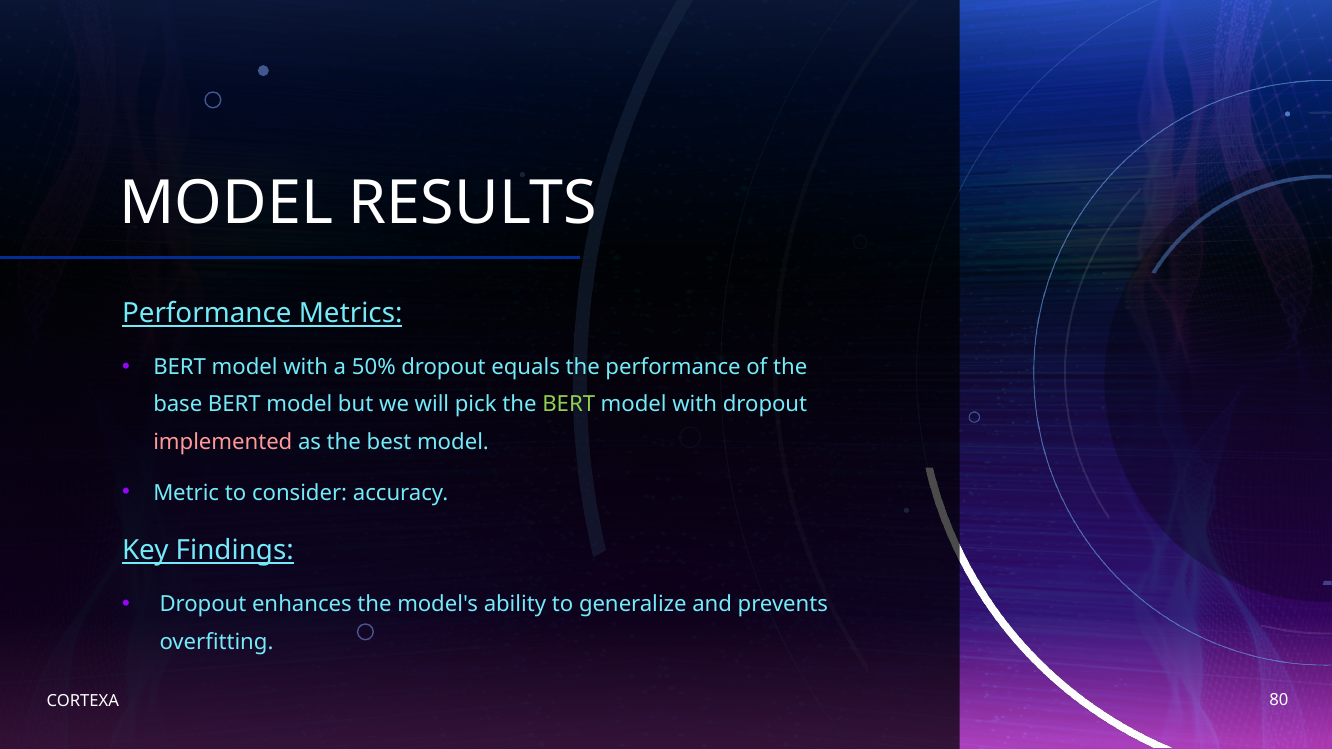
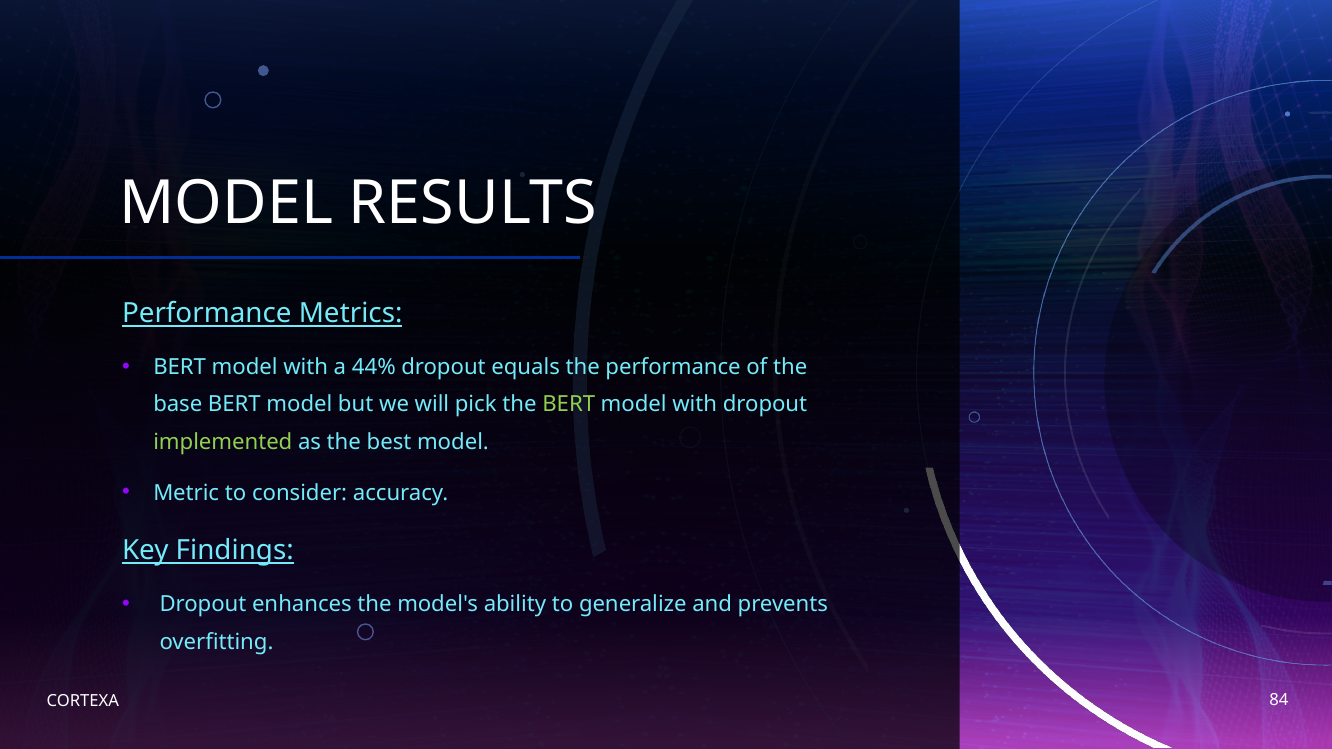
50%: 50% -> 44%
implemented colour: pink -> light green
80: 80 -> 84
